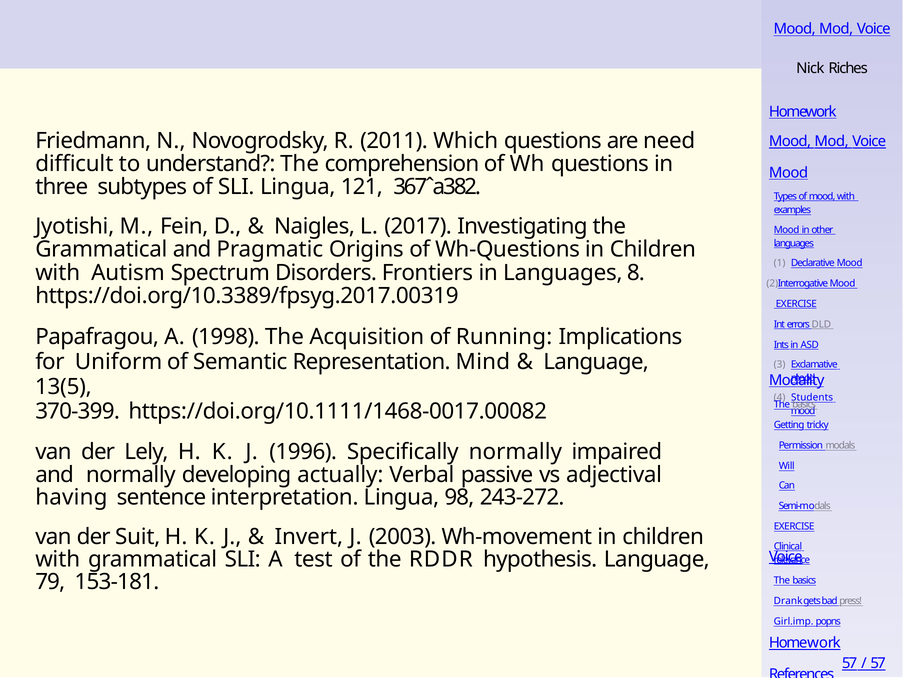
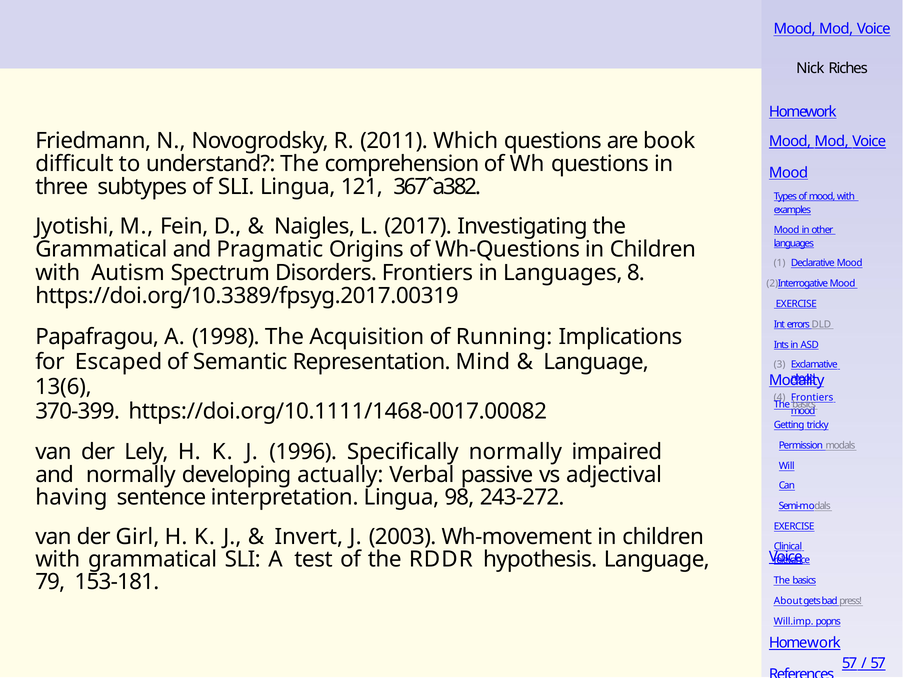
need: need -> book
Uniform: Uniform -> Escaped
13(5: 13(5 -> 13(6
Students at (812, 398): Students -> Frontiers
Suit: Suit -> Girl
Drank: Drank -> About
Girl.imp: Girl.imp -> Will.imp
